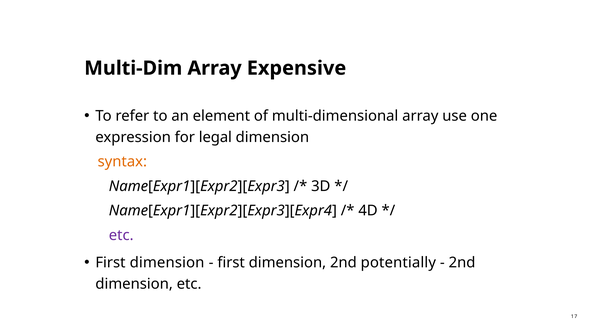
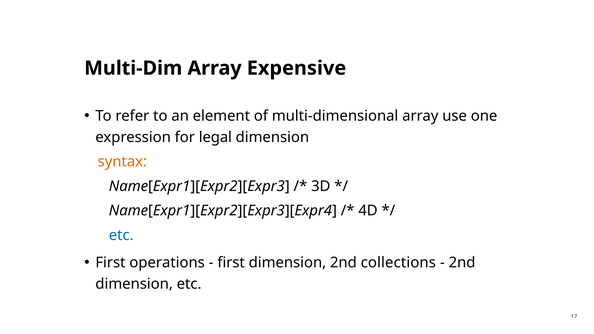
etc at (121, 235) colour: purple -> blue
dimension at (167, 263): dimension -> operations
potentially: potentially -> collections
